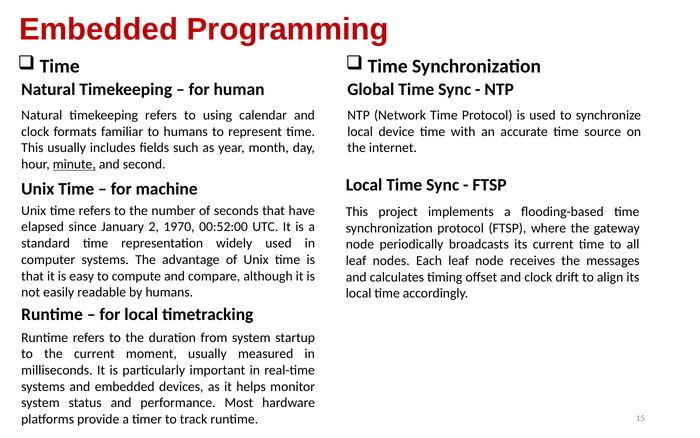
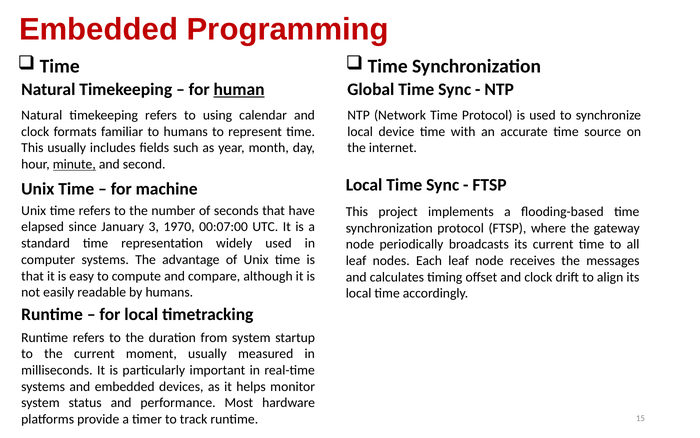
human underline: none -> present
2: 2 -> 3
00:52:00: 00:52:00 -> 00:07:00
